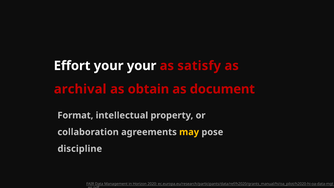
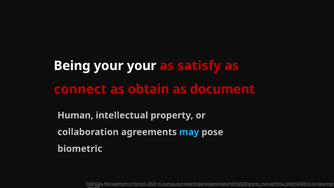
Effort: Effort -> Being
archival: archival -> connect
Format: Format -> Human
may colour: yellow -> light blue
discipline: discipline -> biometric
